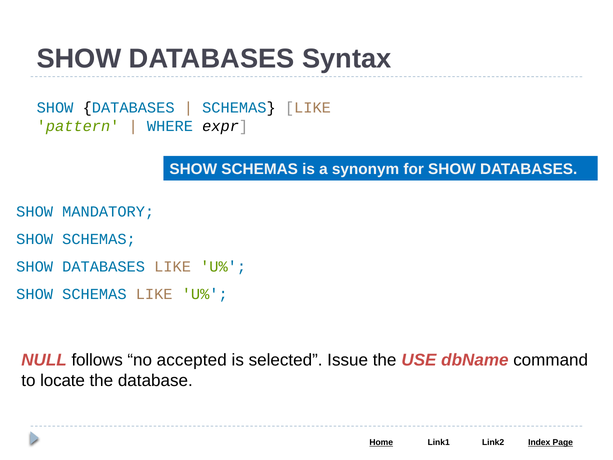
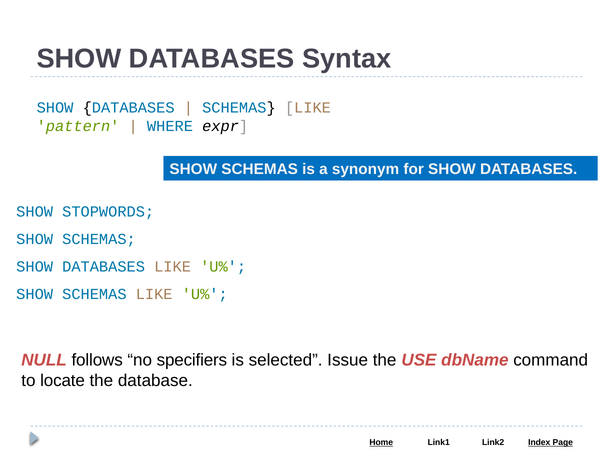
MANDATORY: MANDATORY -> STOPWORDS
accepted: accepted -> specifiers
